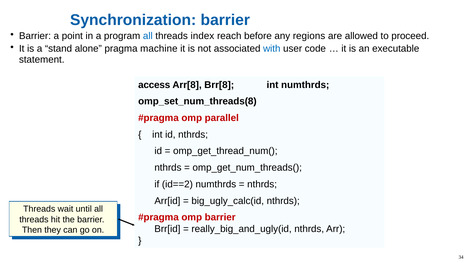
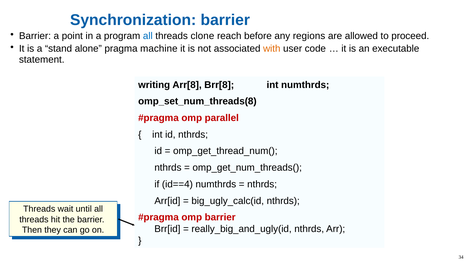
index: index -> clone
with colour: blue -> orange
access: access -> writing
id==2: id==2 -> id==4
